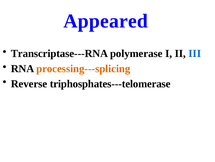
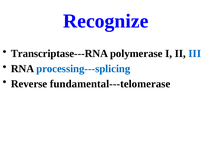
Appeared: Appeared -> Recognize
processing---splicing colour: orange -> blue
triphosphates---telomerase: triphosphates---telomerase -> fundamental---telomerase
